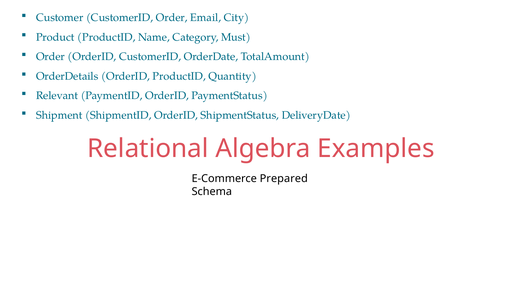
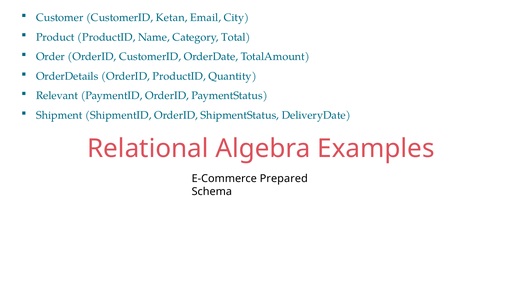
CustomerID Order: Order -> Ketan
Must: Must -> Total
